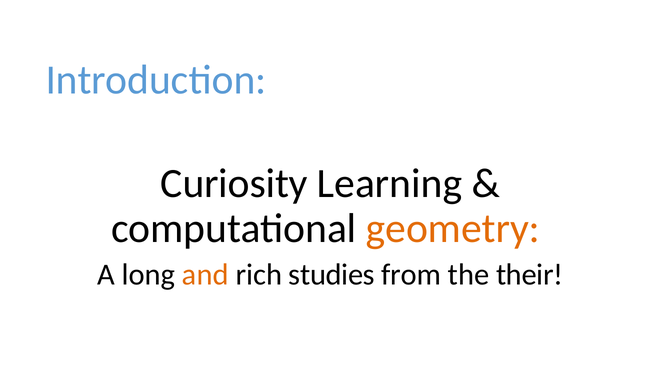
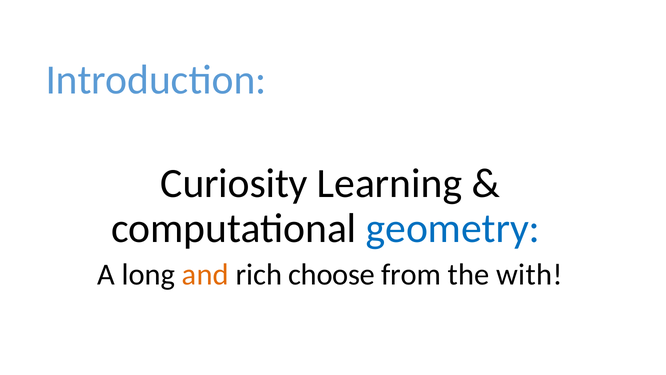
geometry colour: orange -> blue
studies: studies -> choose
their: their -> with
